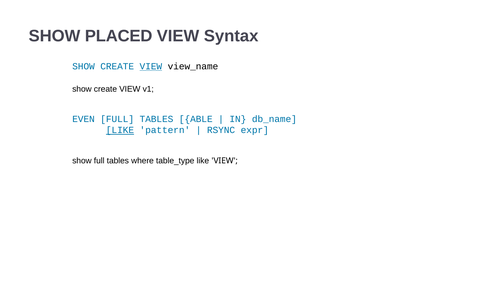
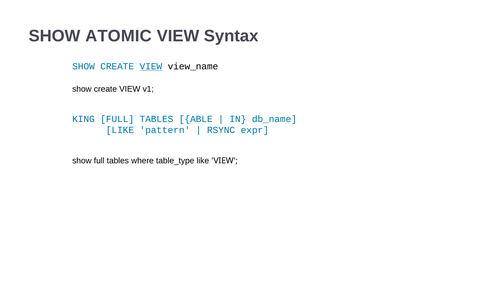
PLACED: PLACED -> ATOMIC
EVEN: EVEN -> KING
LIKE at (120, 130) underline: present -> none
